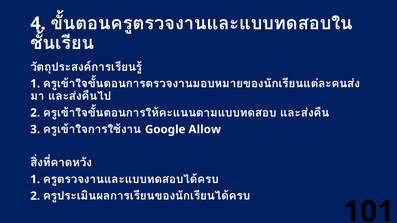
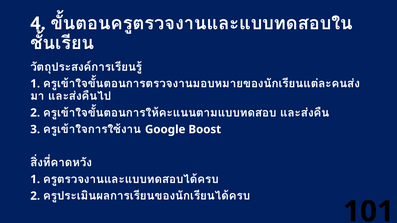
Allow: Allow -> Boost
